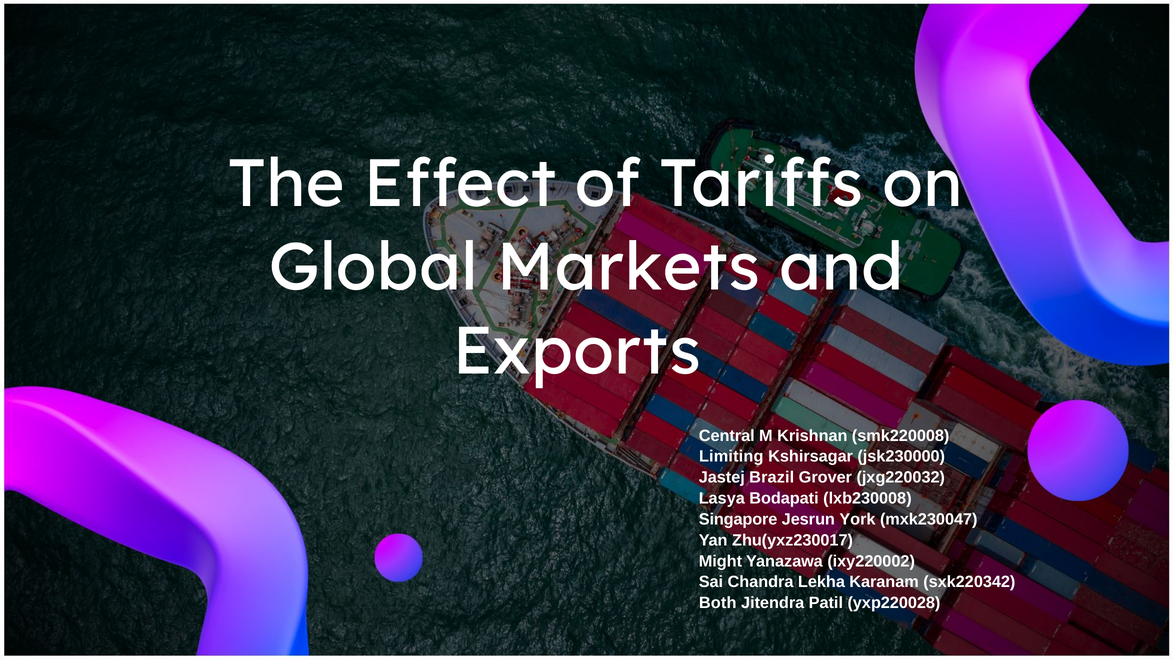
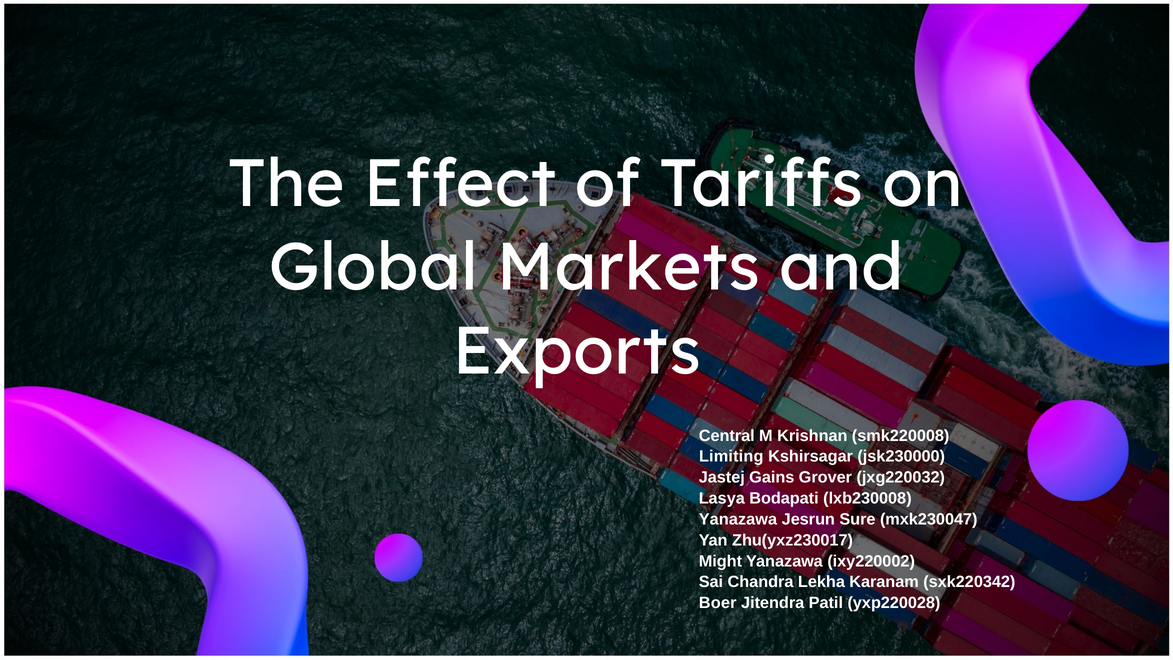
Brazil: Brazil -> Gains
Singapore at (738, 519): Singapore -> Yanazawa
York: York -> Sure
Both: Both -> Boer
